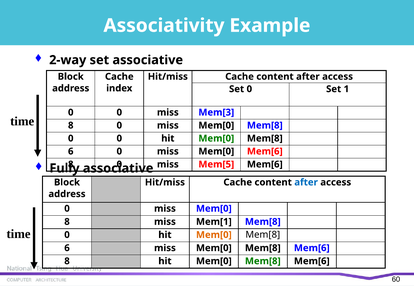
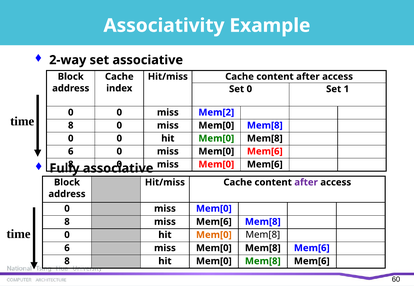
Mem[3: Mem[3 -> Mem[2
Mem[5 at (216, 165): Mem[5 -> Mem[0
after at (306, 183) colour: blue -> purple
miss Mem[1: Mem[1 -> Mem[6
